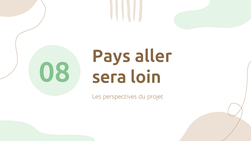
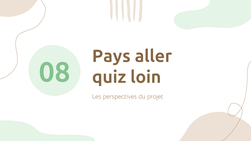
sera: sera -> quiz
